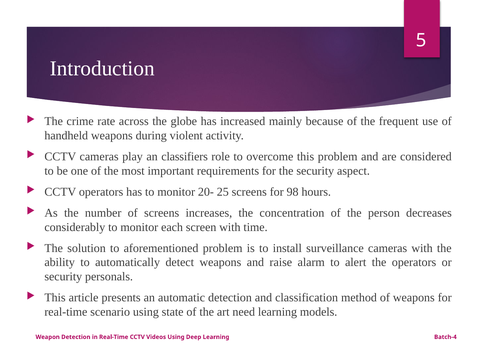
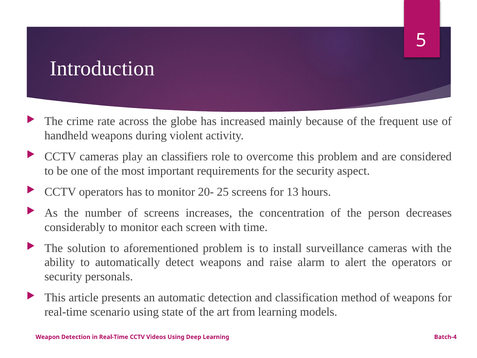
98: 98 -> 13
need: need -> from
